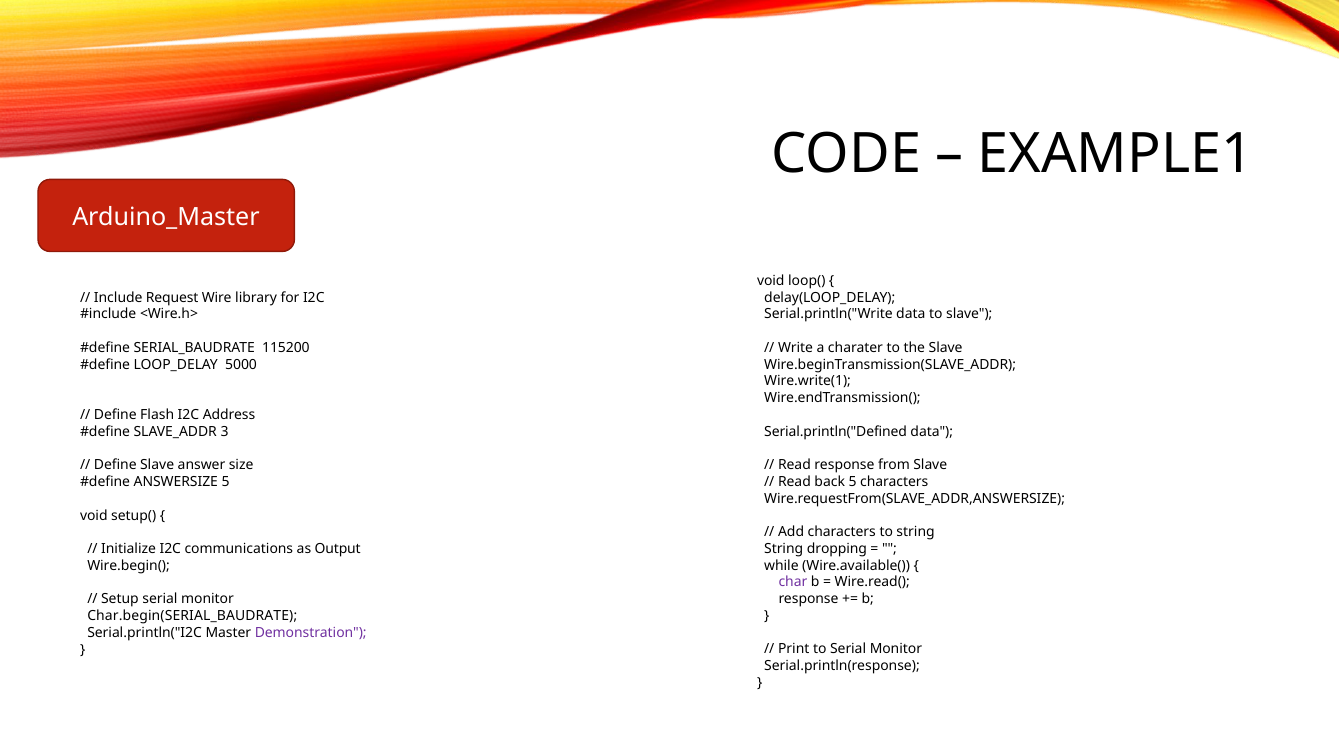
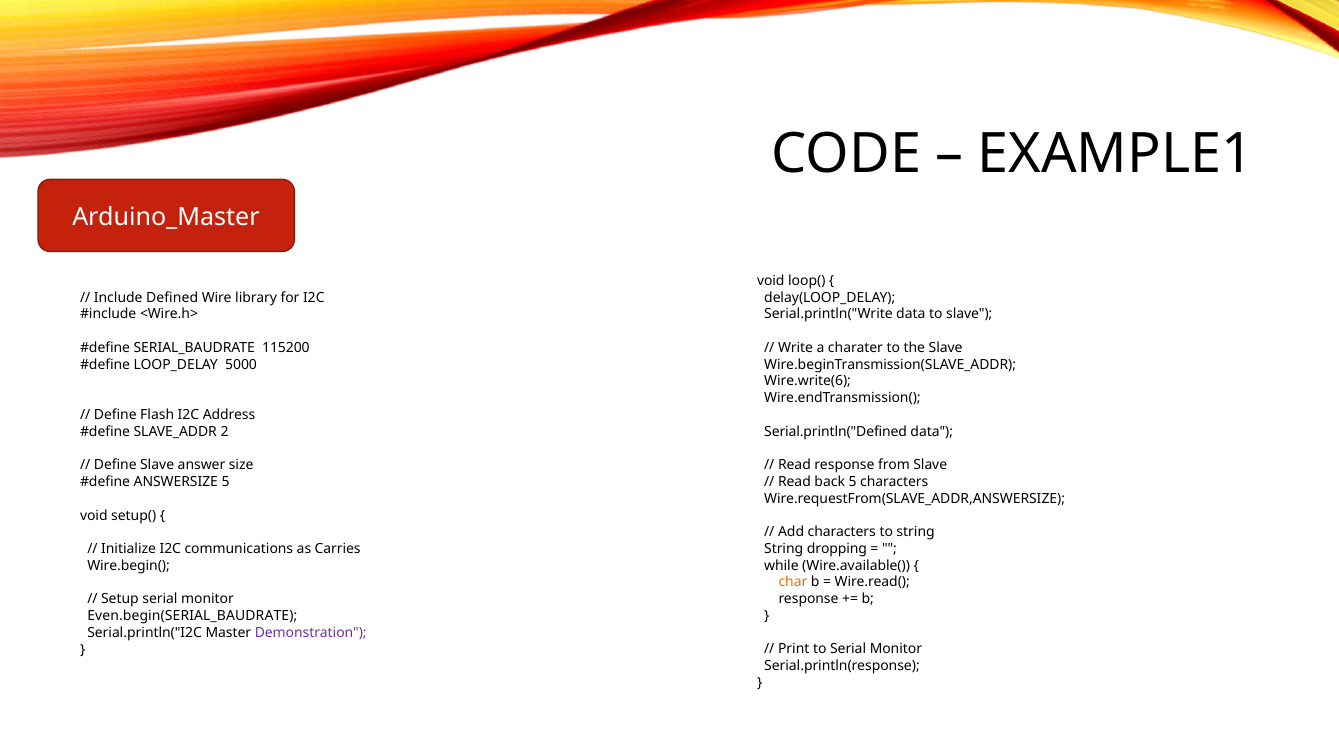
Request: Request -> Defined
Wire.write(1: Wire.write(1 -> Wire.write(6
3: 3 -> 2
Output: Output -> Carries
char colour: purple -> orange
Char.begin(SERIAL_BAUDRATE: Char.begin(SERIAL_BAUDRATE -> Even.begin(SERIAL_BAUDRATE
